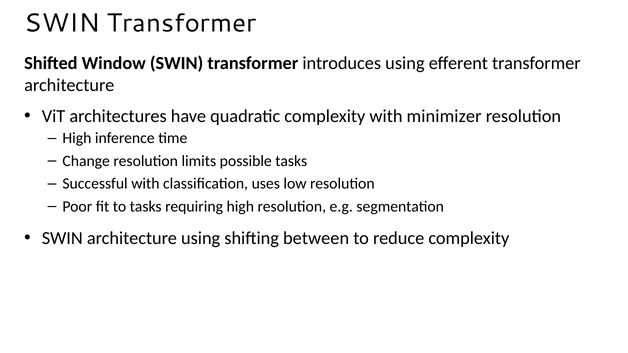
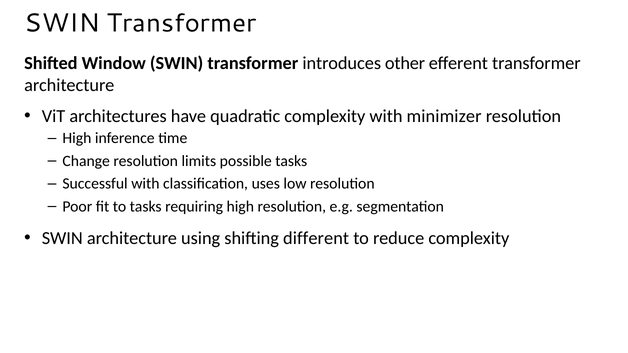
introduces using: using -> other
between: between -> different
